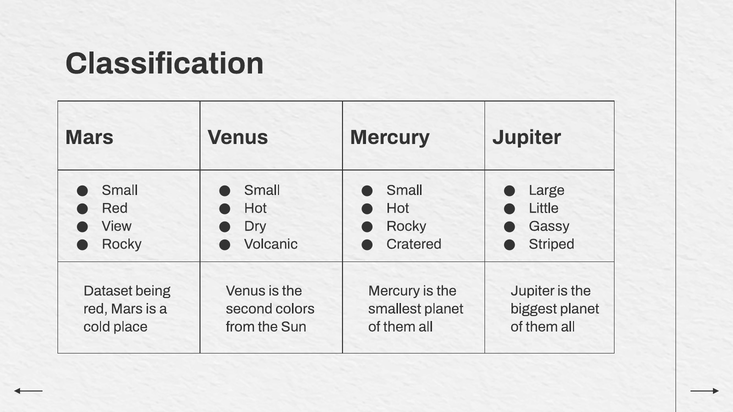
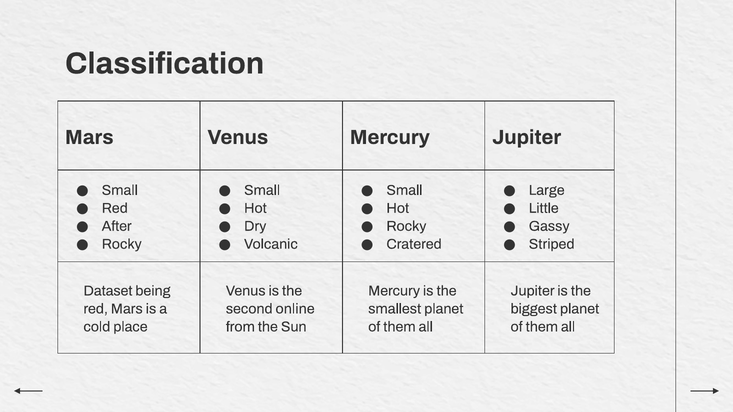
View: View -> After
colors: colors -> online
